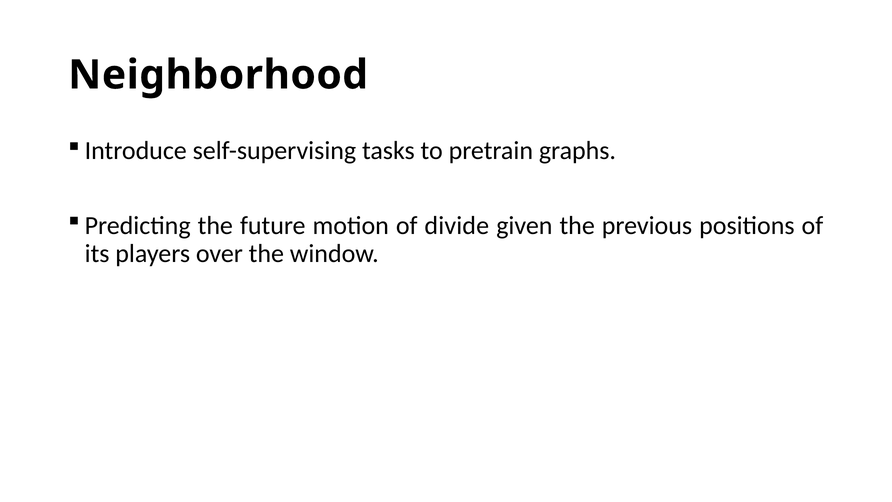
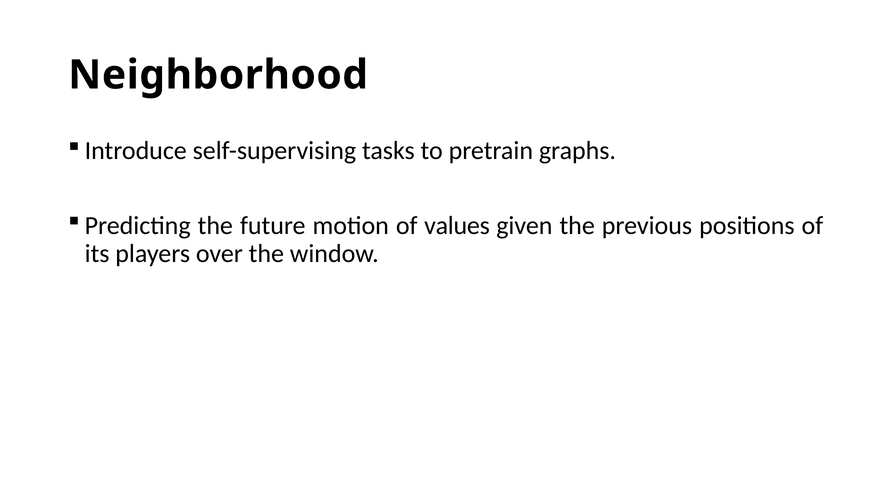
divide: divide -> values
